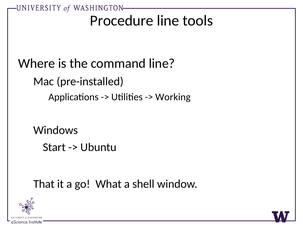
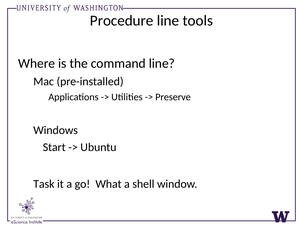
Working: Working -> Preserve
That: That -> Task
